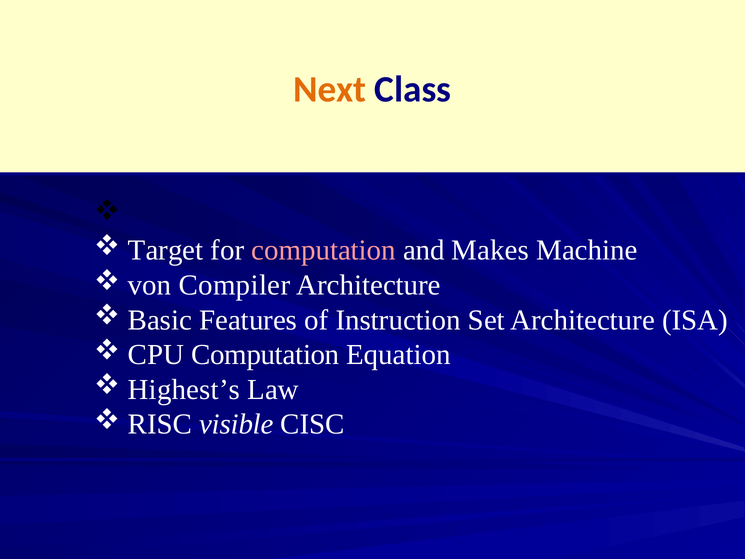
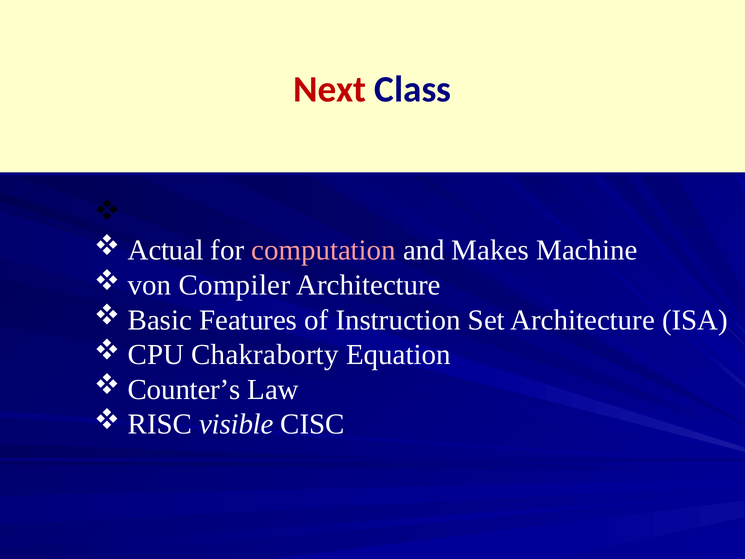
Next colour: orange -> red
Target: Target -> Actual
CPU Computation: Computation -> Chakraborty
Highest’s: Highest’s -> Counter’s
